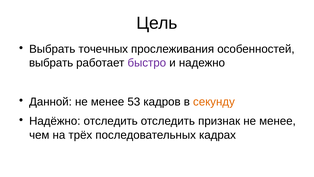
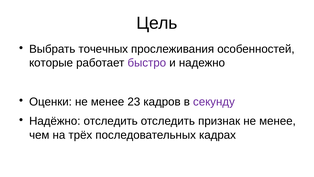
выбрать at (51, 63): выбрать -> которые
Данной: Данной -> Оценки
53: 53 -> 23
секунду colour: orange -> purple
